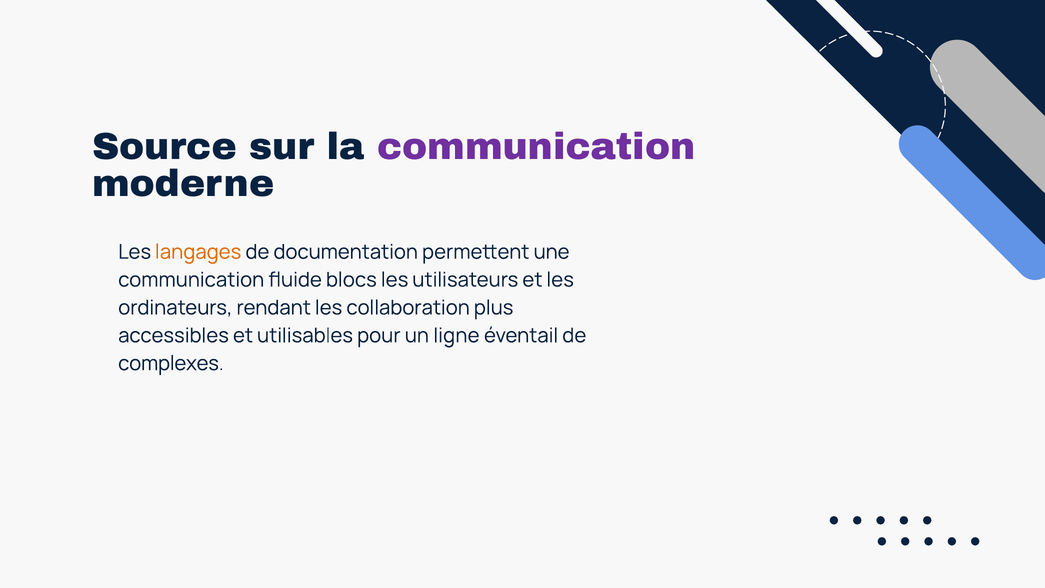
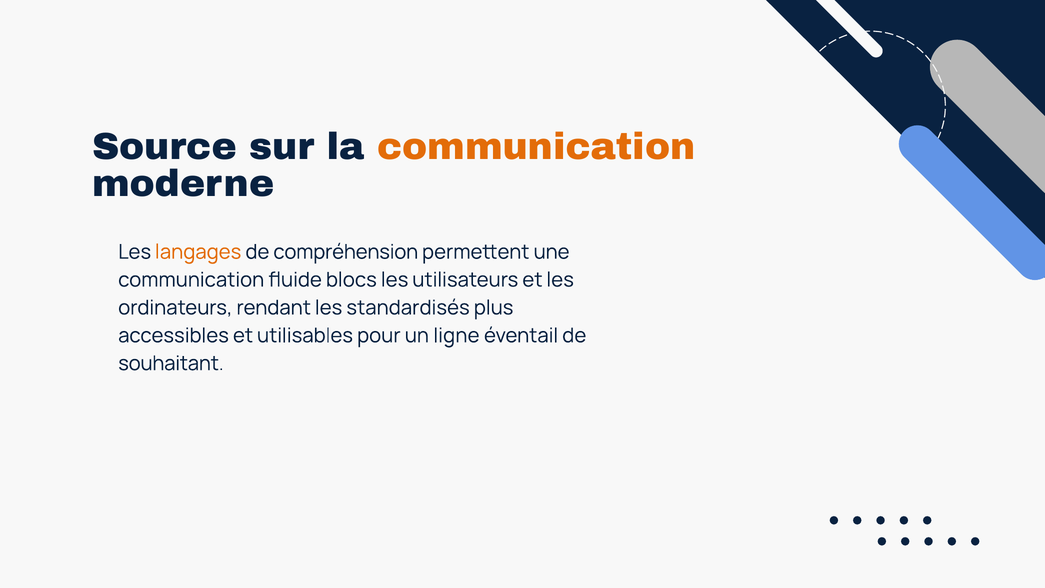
communication at (536, 147) colour: purple -> orange
documentation: documentation -> compréhension
collaboration: collaboration -> standardisés
complexes: complexes -> souhaitant
